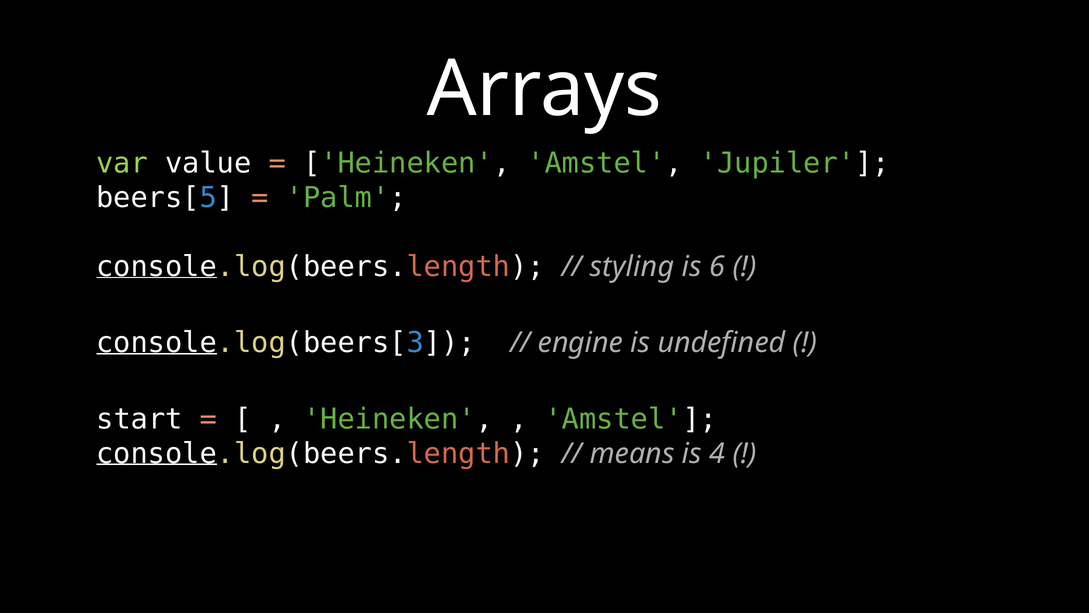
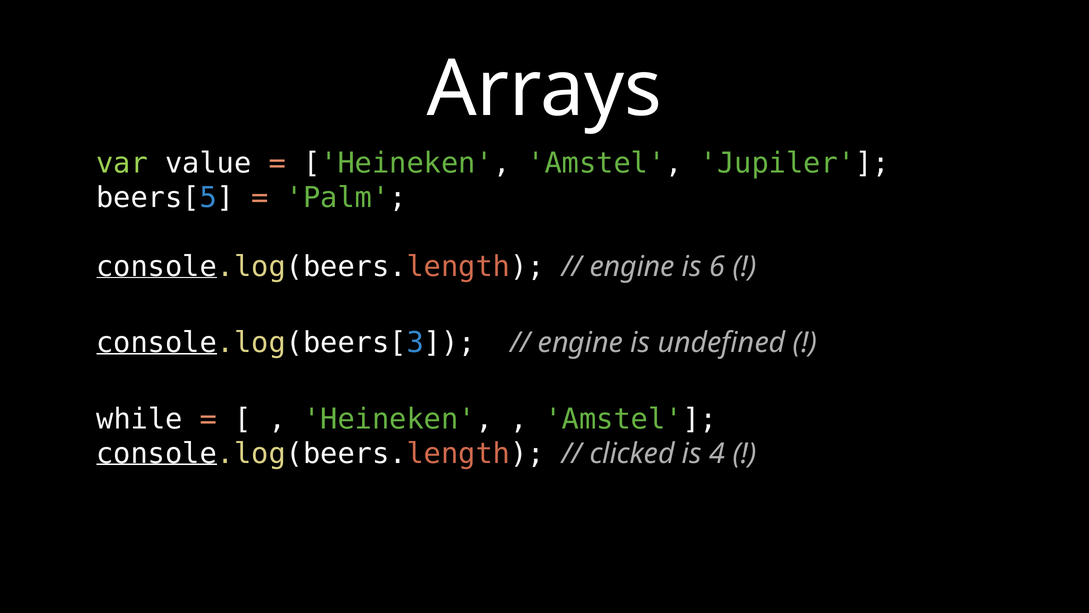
styling at (632, 267): styling -> engine
start: start -> while
means: means -> clicked
